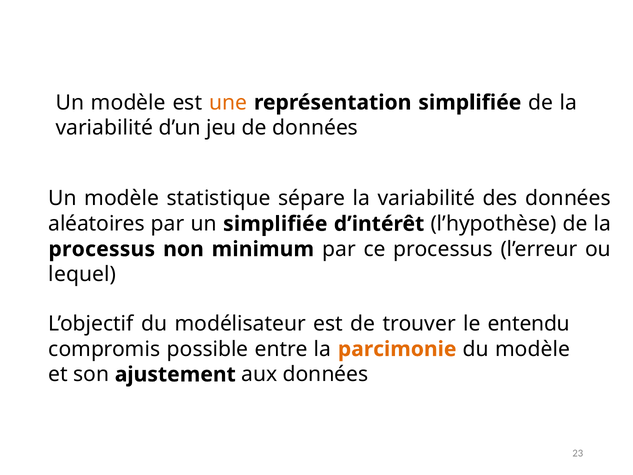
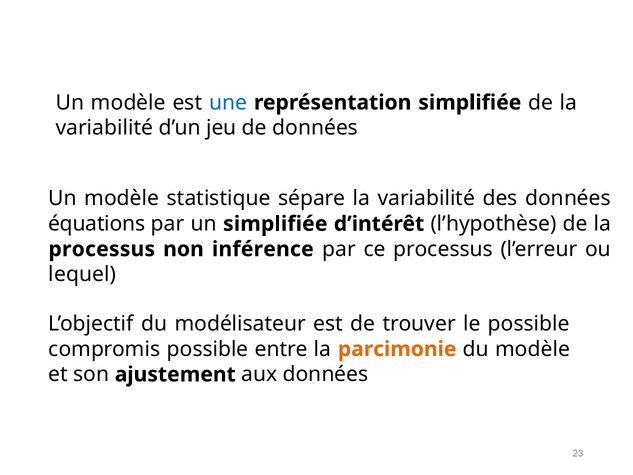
une colour: orange -> blue
aléatoires: aléatoires -> équations
minimum: minimum -> inférence
le entendu: entendu -> possible
